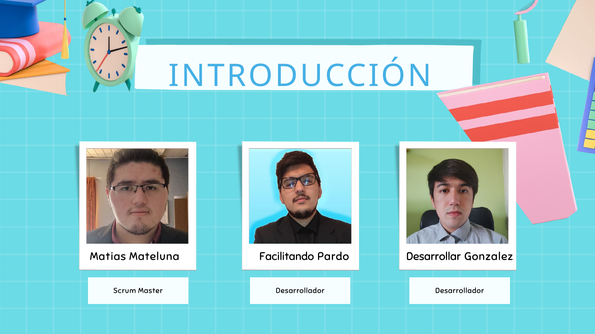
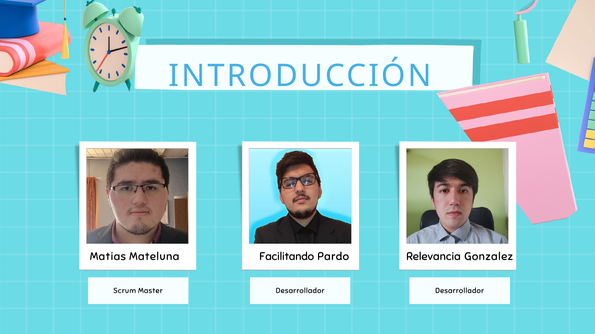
Desarrollar: Desarrollar -> Relevancia
